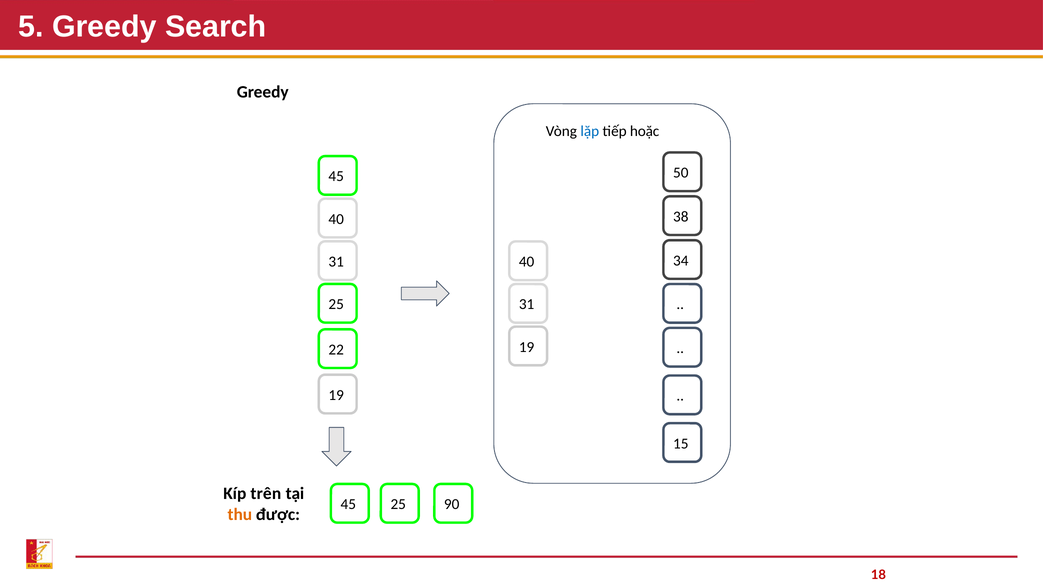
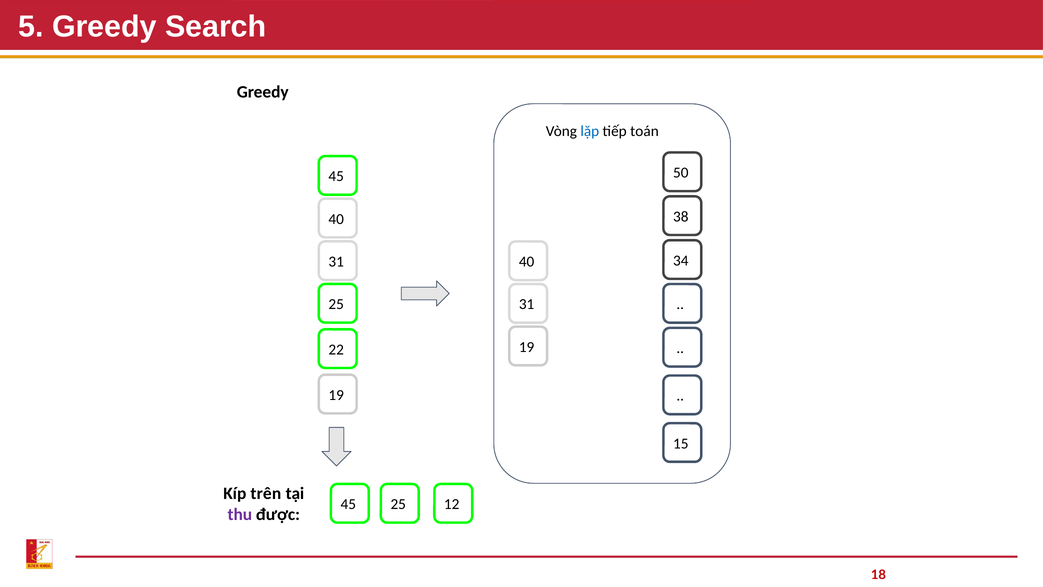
hoặc: hoặc -> toán
90: 90 -> 12
thu colour: orange -> purple
